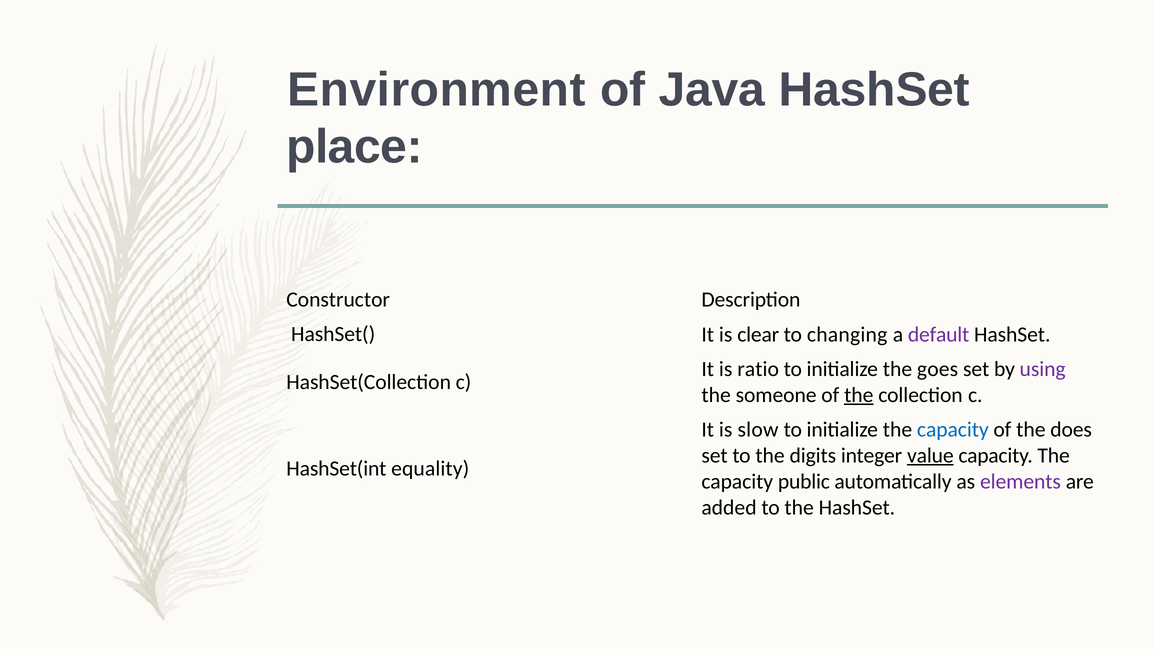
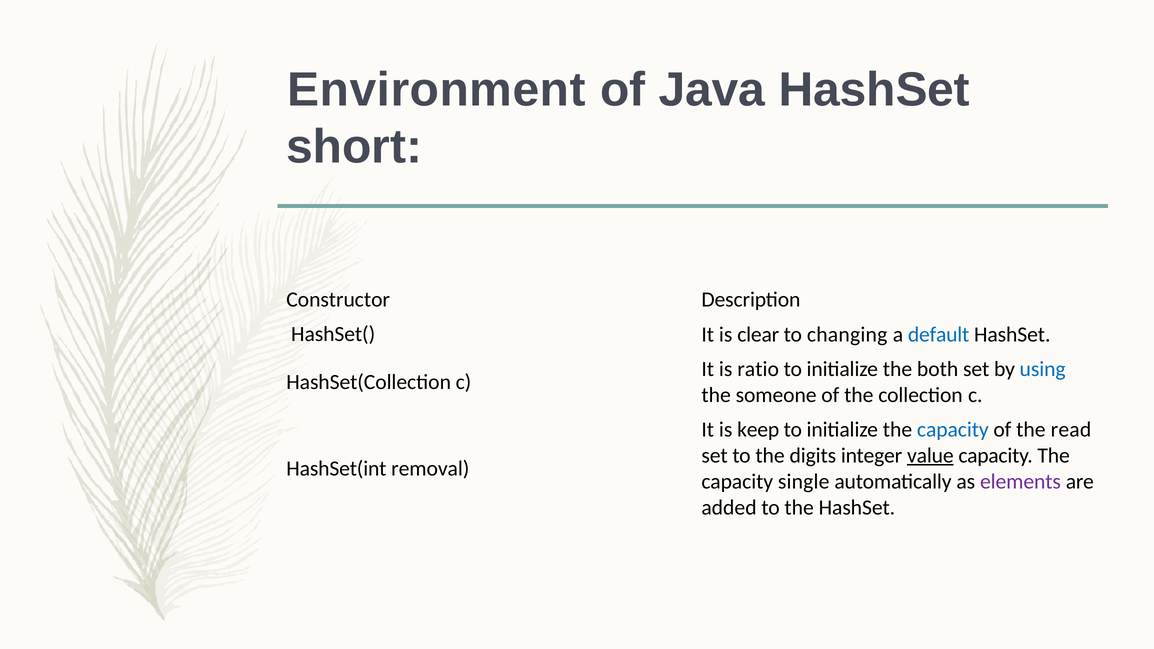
place: place -> short
default colour: purple -> blue
goes: goes -> both
using colour: purple -> blue
the at (859, 395) underline: present -> none
slow: slow -> keep
does: does -> read
equality: equality -> removal
public: public -> single
